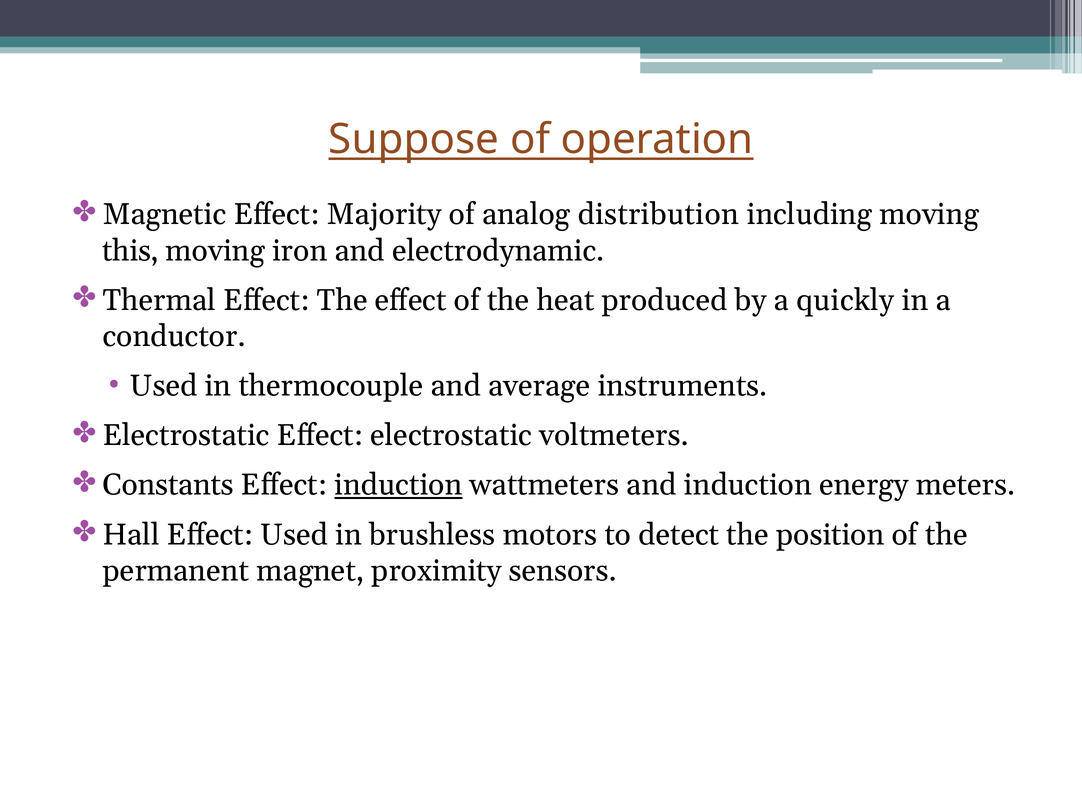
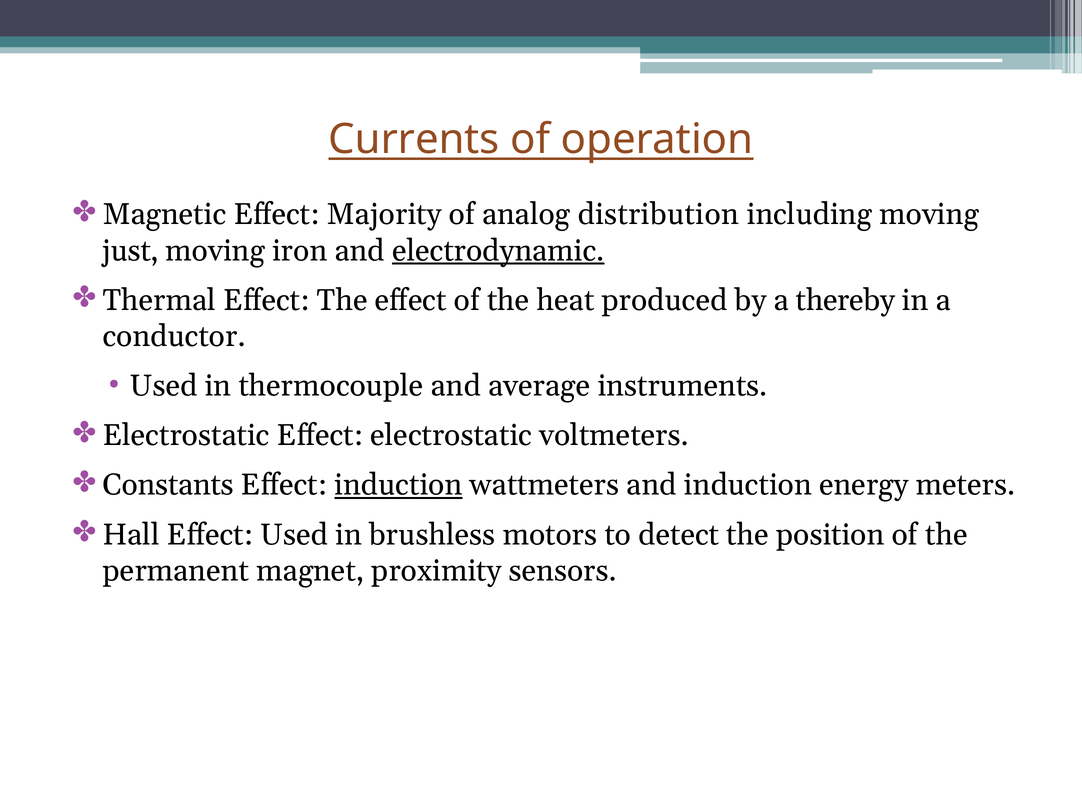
Suppose: Suppose -> Currents
this: this -> just
electrodynamic underline: none -> present
quickly: quickly -> thereby
